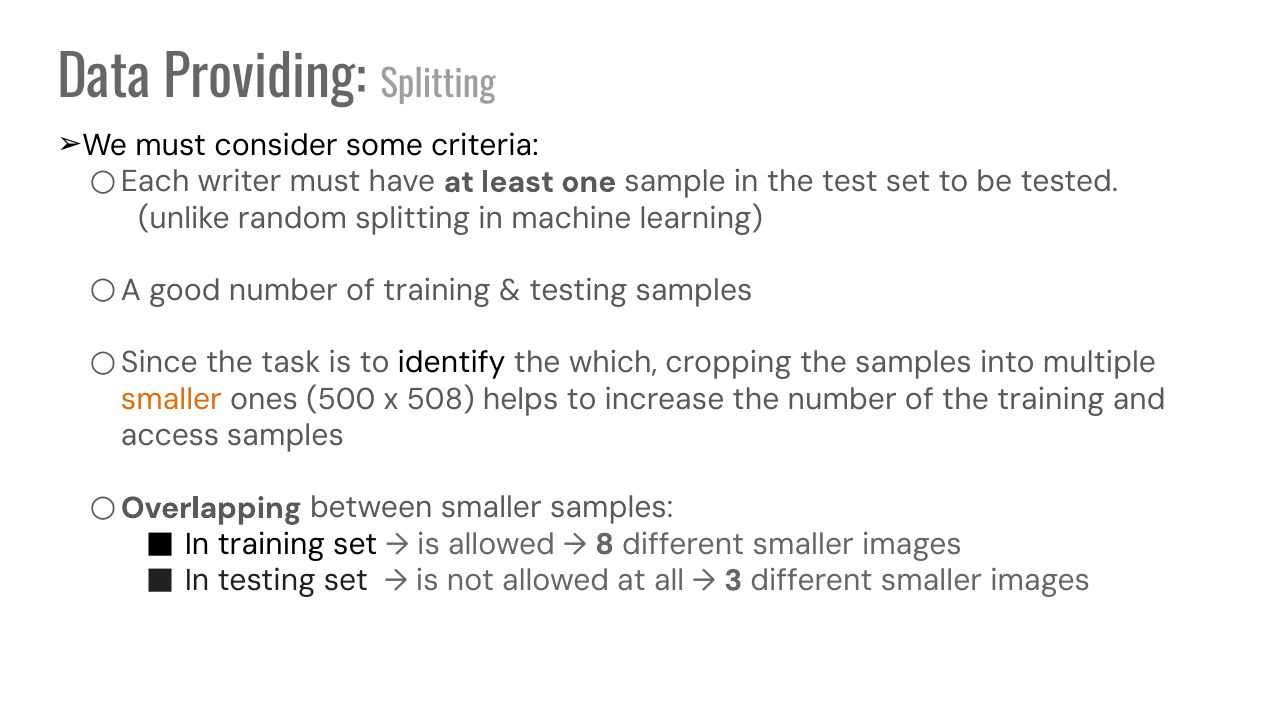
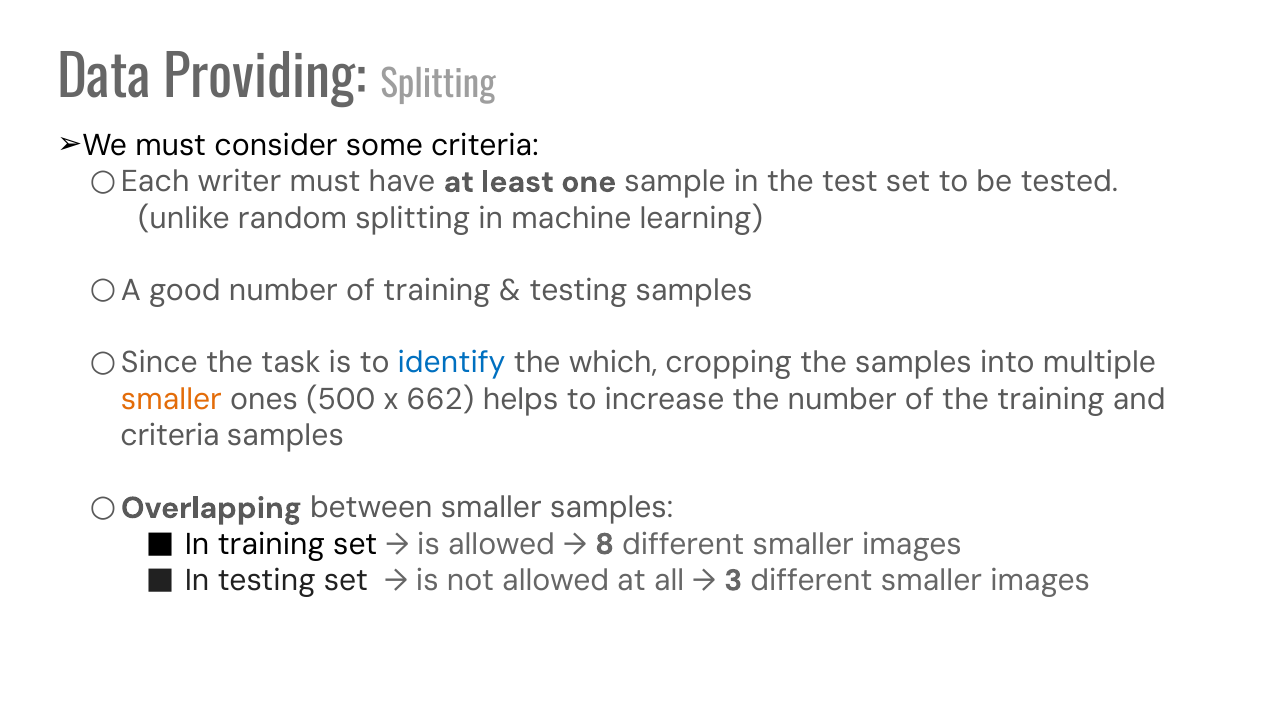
identify colour: black -> blue
508: 508 -> 662
access at (170, 435): access -> criteria
